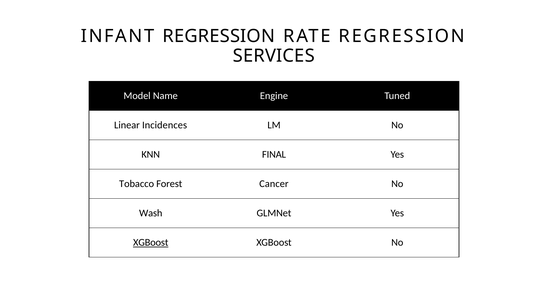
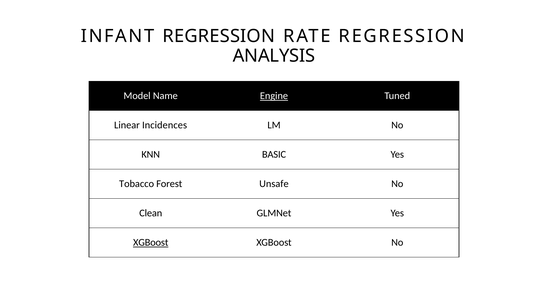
SERVICES: SERVICES -> ANALYSIS
Engine underline: none -> present
FINAL: FINAL -> BASIC
Cancer: Cancer -> Unsafe
Wash: Wash -> Clean
